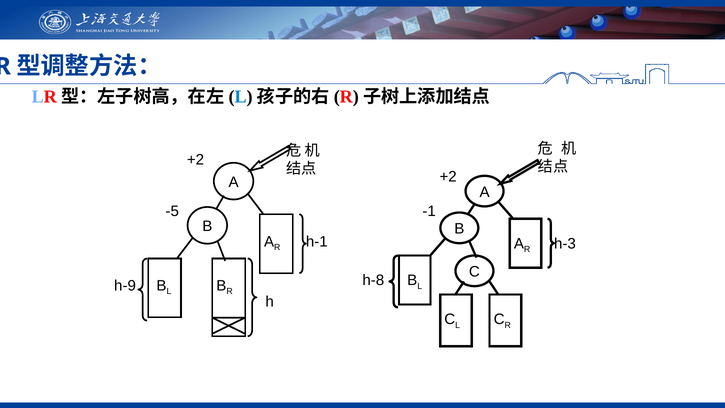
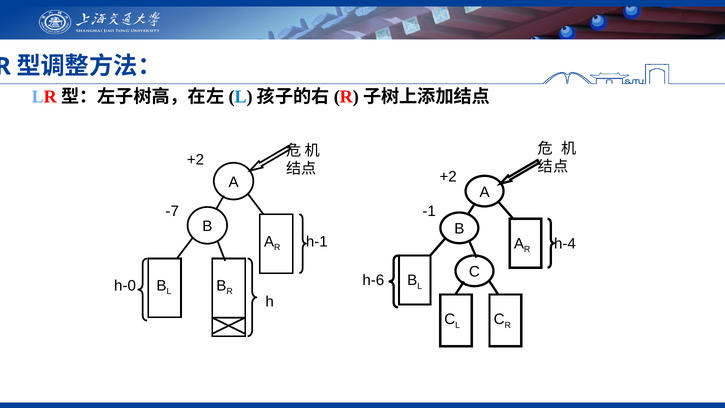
-5: -5 -> -7
h-3: h-3 -> h-4
h-8: h-8 -> h-6
h-9: h-9 -> h-0
